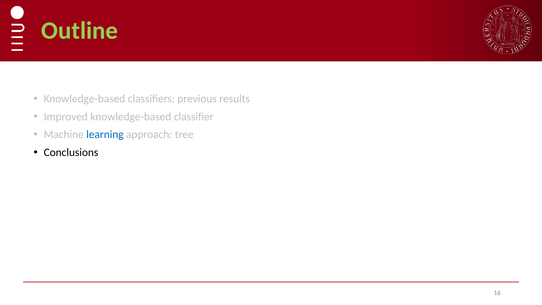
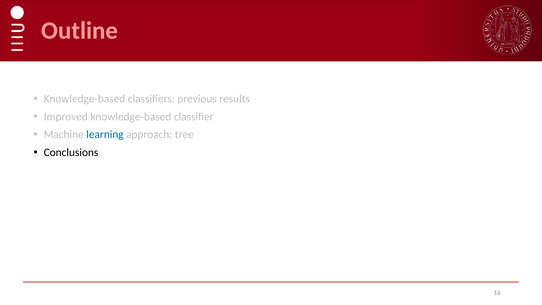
Outline colour: light green -> pink
